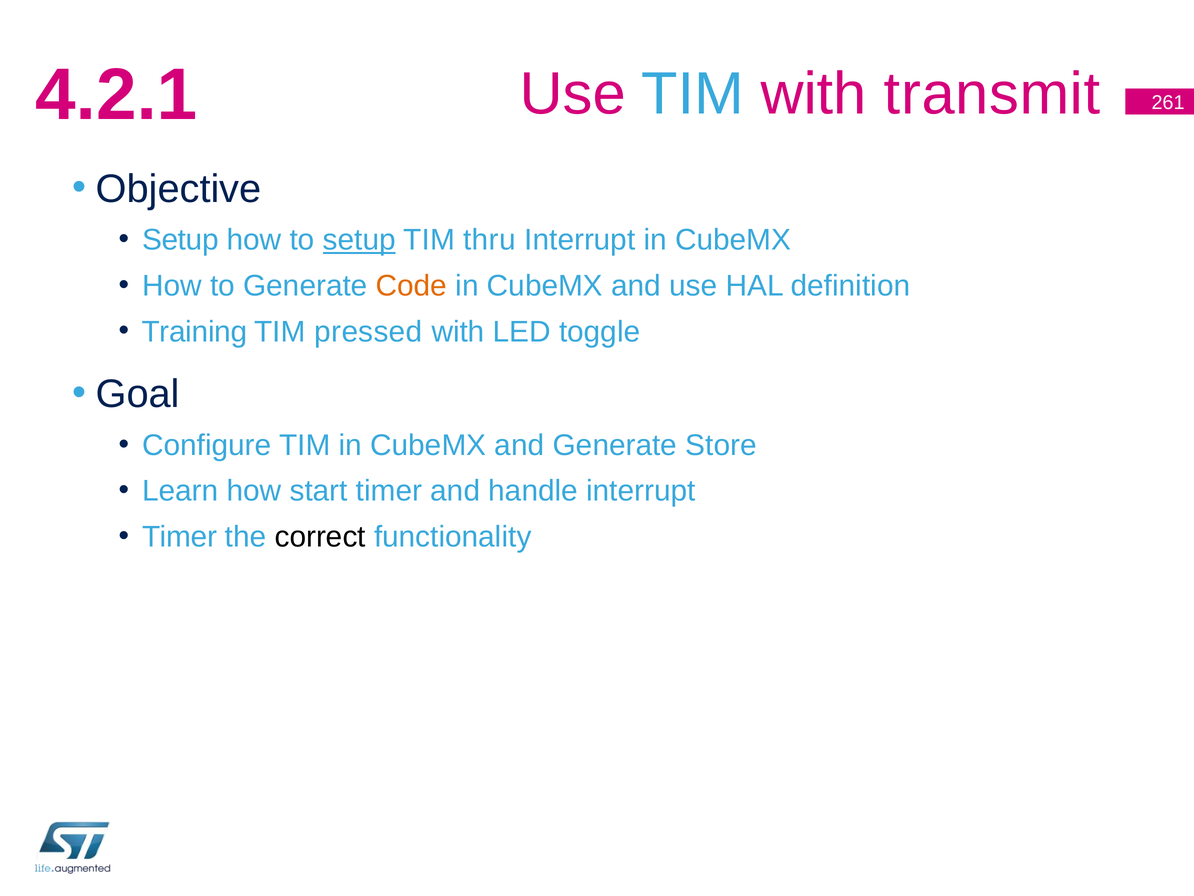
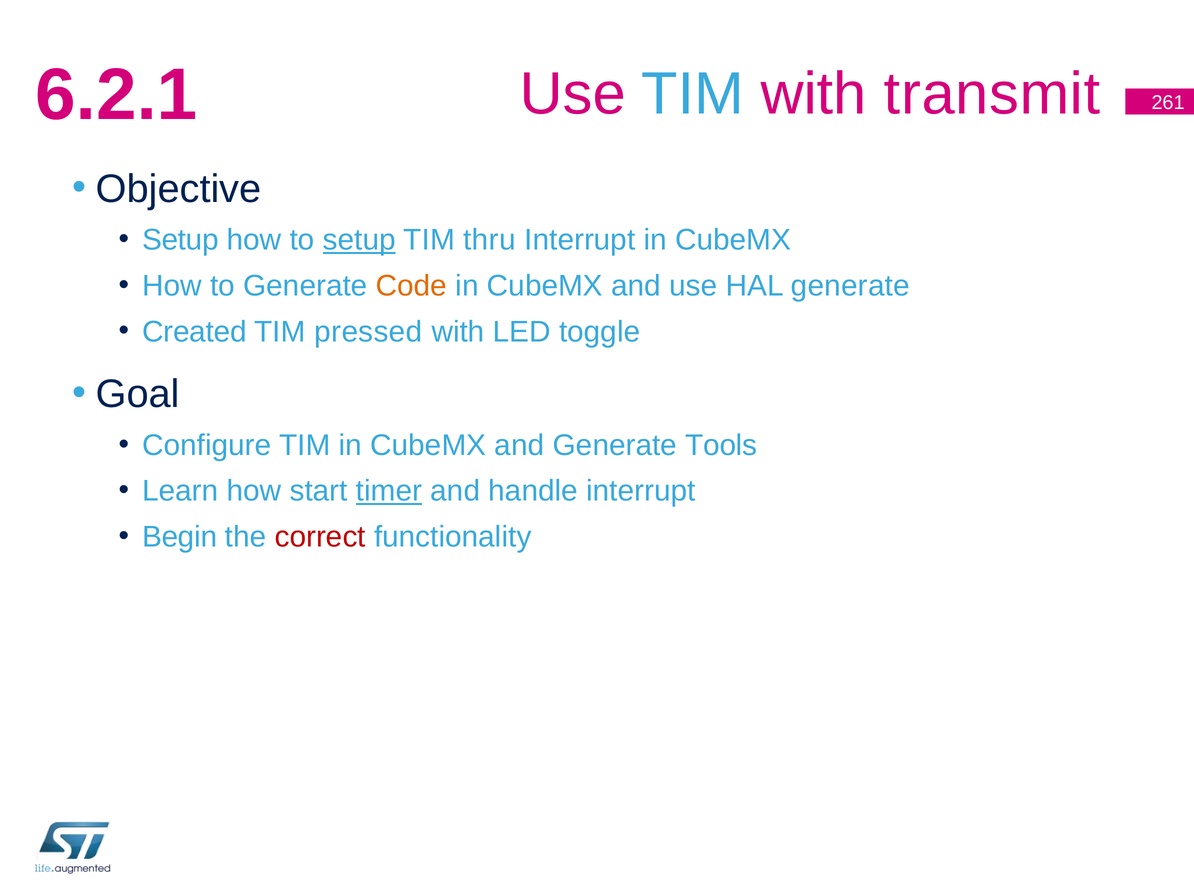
4.2.1: 4.2.1 -> 6.2.1
HAL definition: definition -> generate
Training: Training -> Created
Store: Store -> Tools
timer at (389, 491) underline: none -> present
Timer at (180, 537): Timer -> Begin
correct colour: black -> red
